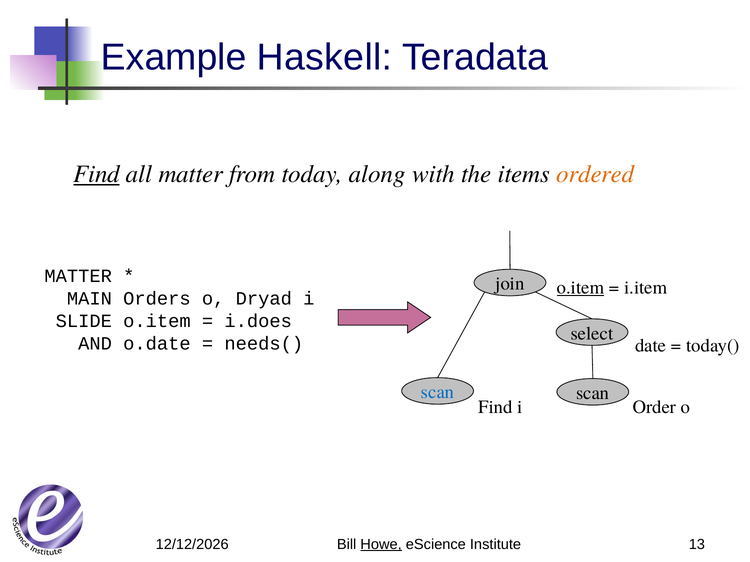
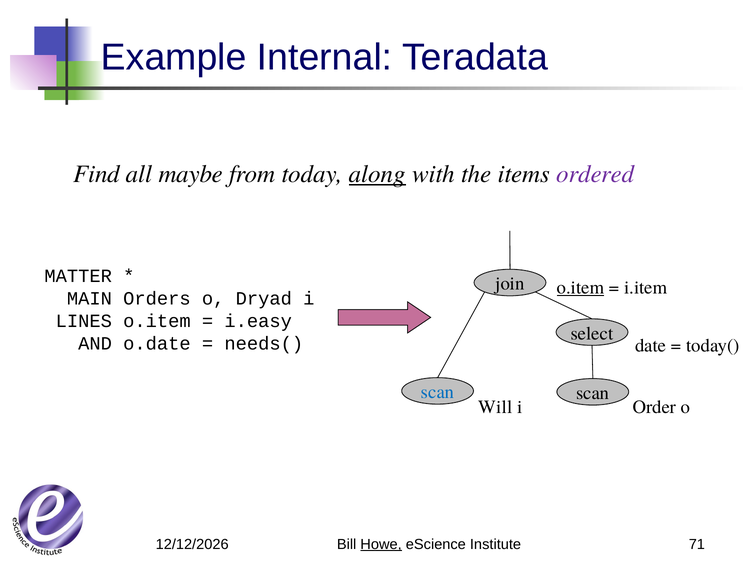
Haskell: Haskell -> Internal
Find at (97, 174) underline: present -> none
all matter: matter -> maybe
along underline: none -> present
ordered colour: orange -> purple
SLIDE: SLIDE -> LINES
i.does: i.does -> i.easy
Find at (496, 407): Find -> Will
13: 13 -> 71
